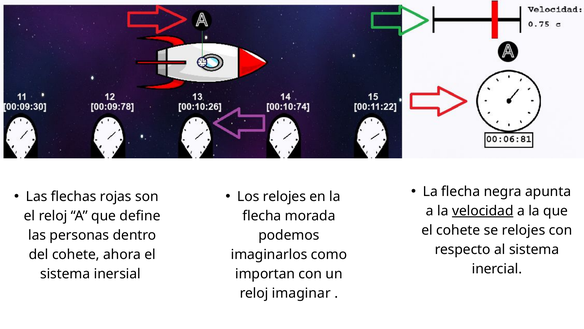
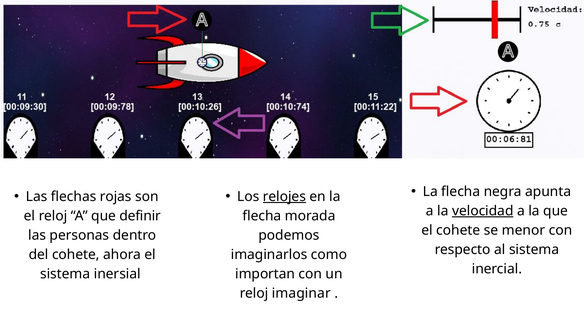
relojes at (284, 196) underline: none -> present
define: define -> definir
se relojes: relojes -> menor
